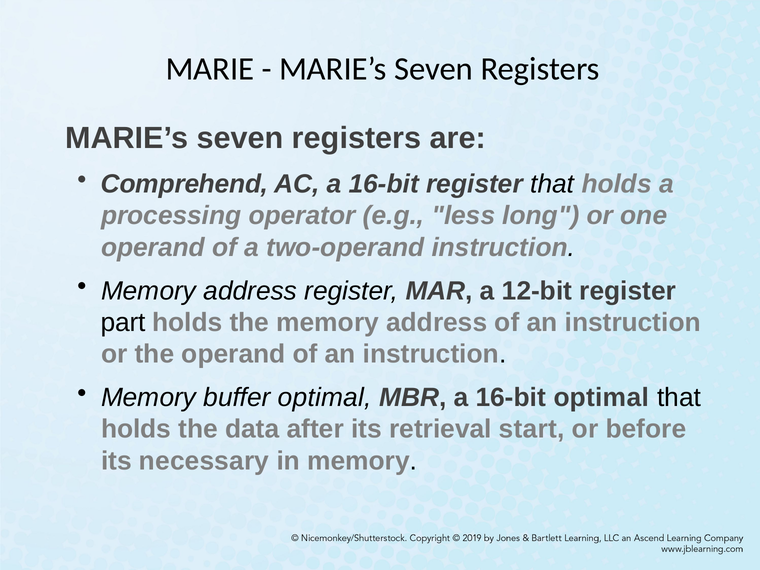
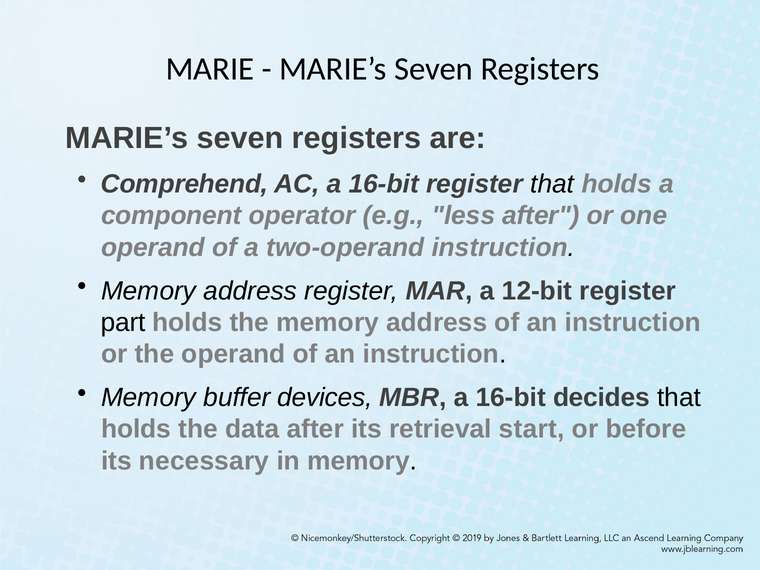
processing: processing -> component
less long: long -> after
buffer optimal: optimal -> devices
16-bit optimal: optimal -> decides
